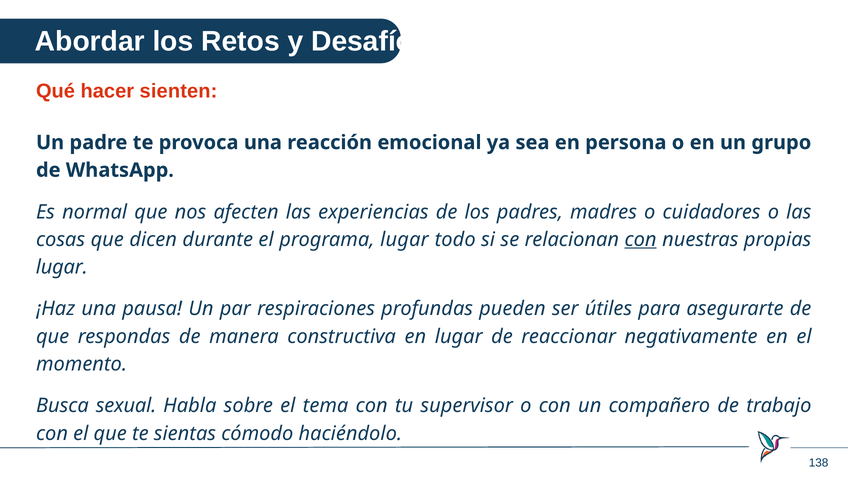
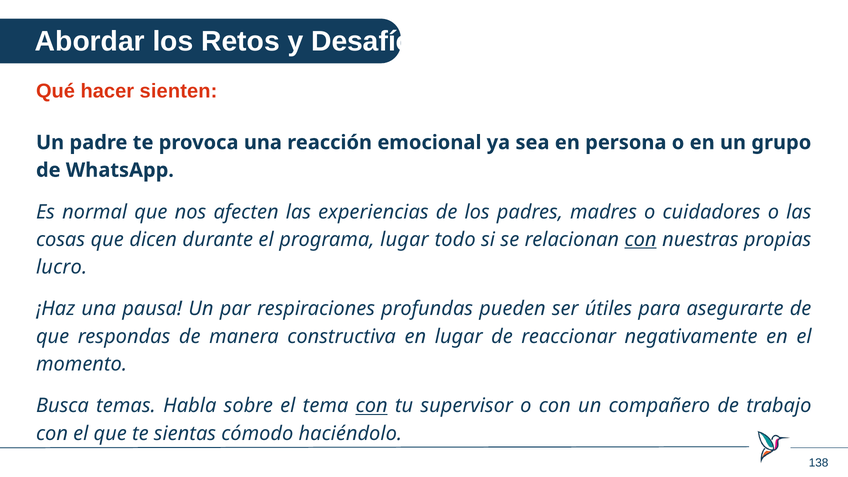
lugar at (62, 267): lugar -> lucro
sexual: sexual -> temas
con at (372, 406) underline: none -> present
